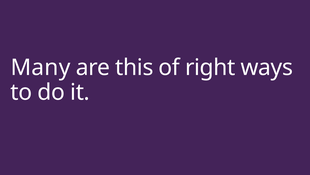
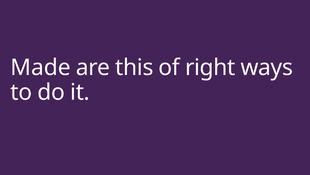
Many: Many -> Made
